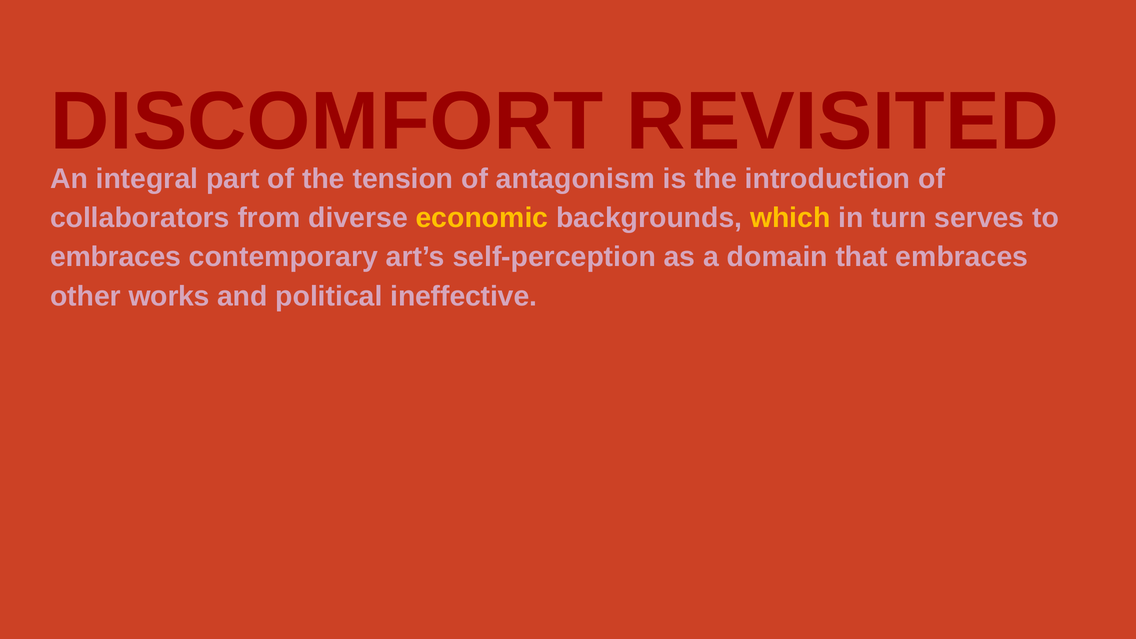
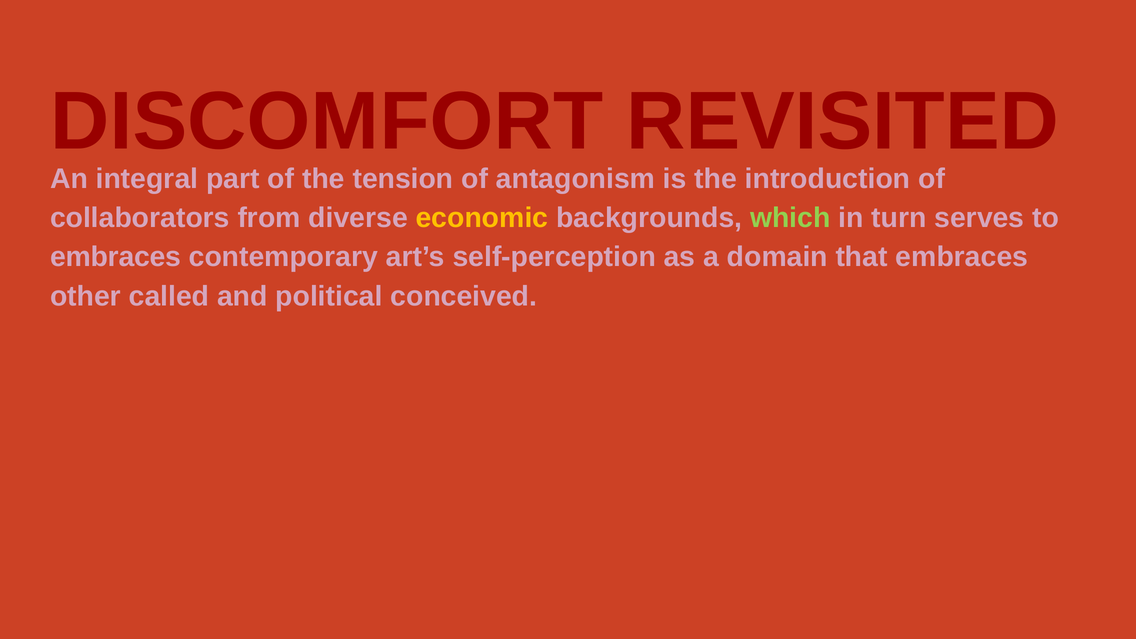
which colour: yellow -> light green
works: works -> called
ineffective: ineffective -> conceived
